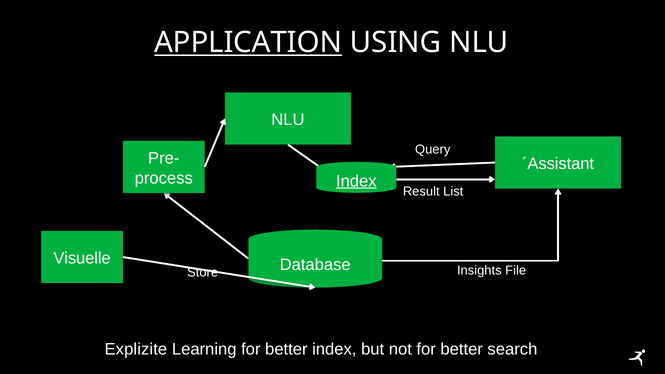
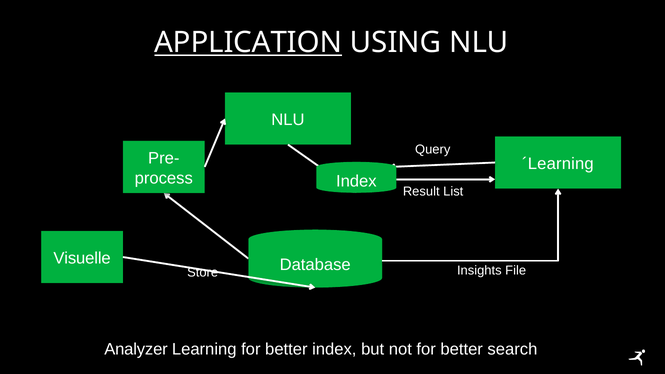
´Assistant: ´Assistant -> ´Learning
Index at (356, 181) underline: present -> none
Explizite: Explizite -> Analyzer
